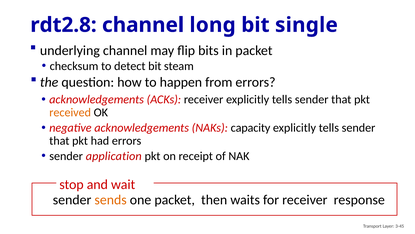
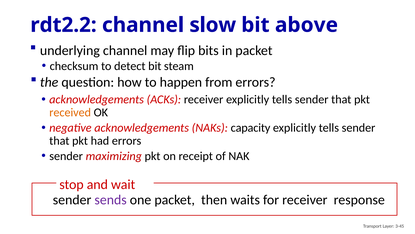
rdt2.8: rdt2.8 -> rdt2.2
long: long -> slow
single: single -> above
application: application -> maximizing
sends colour: orange -> purple
